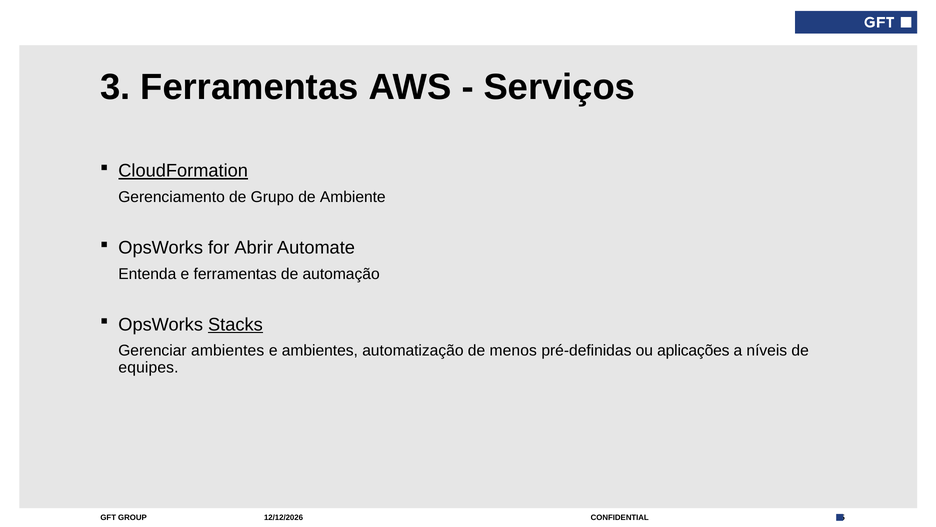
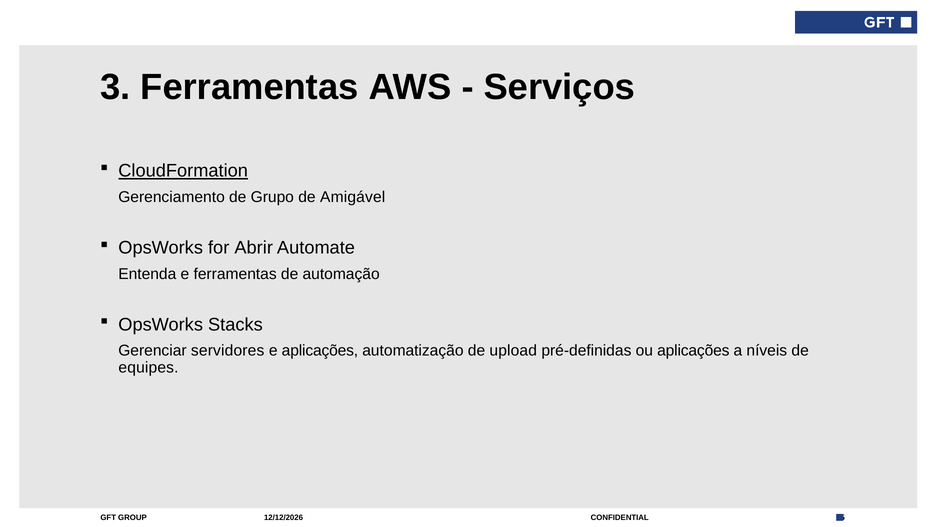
Ambiente: Ambiente -> Amigável
Stacks underline: present -> none
Gerenciar ambientes: ambientes -> servidores
e ambientes: ambientes -> aplicações
menos: menos -> upload
